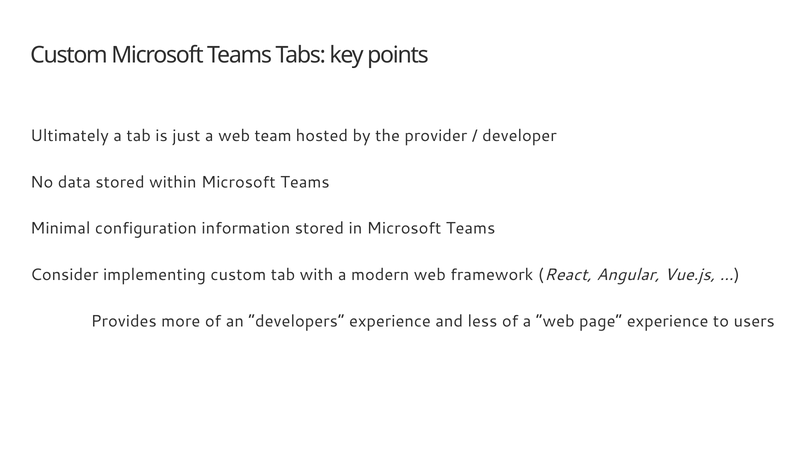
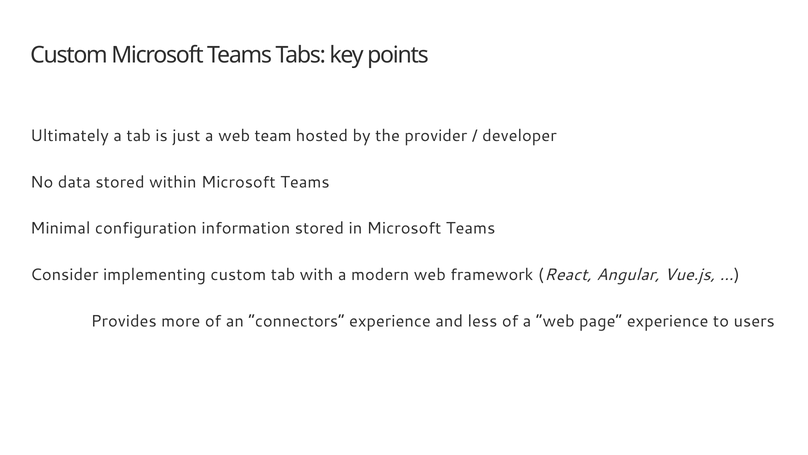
developers: developers -> connectors
